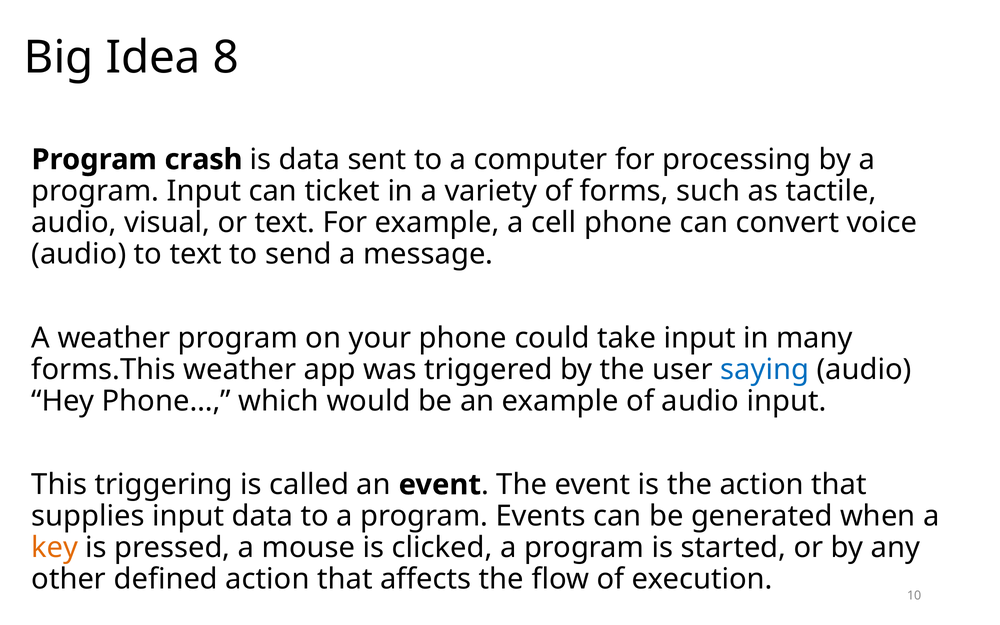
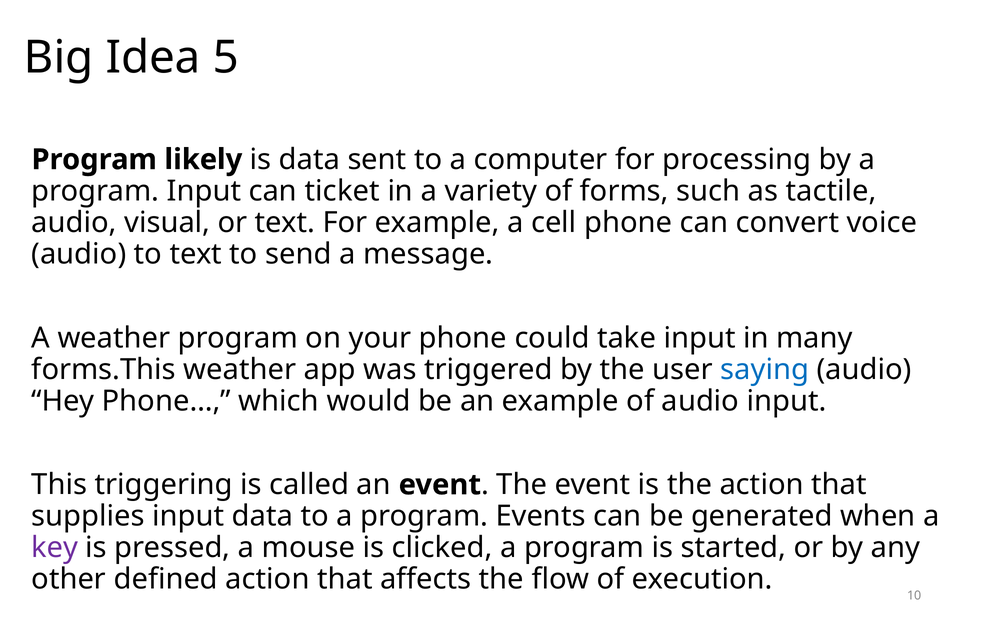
8: 8 -> 5
crash: crash -> likely
key colour: orange -> purple
